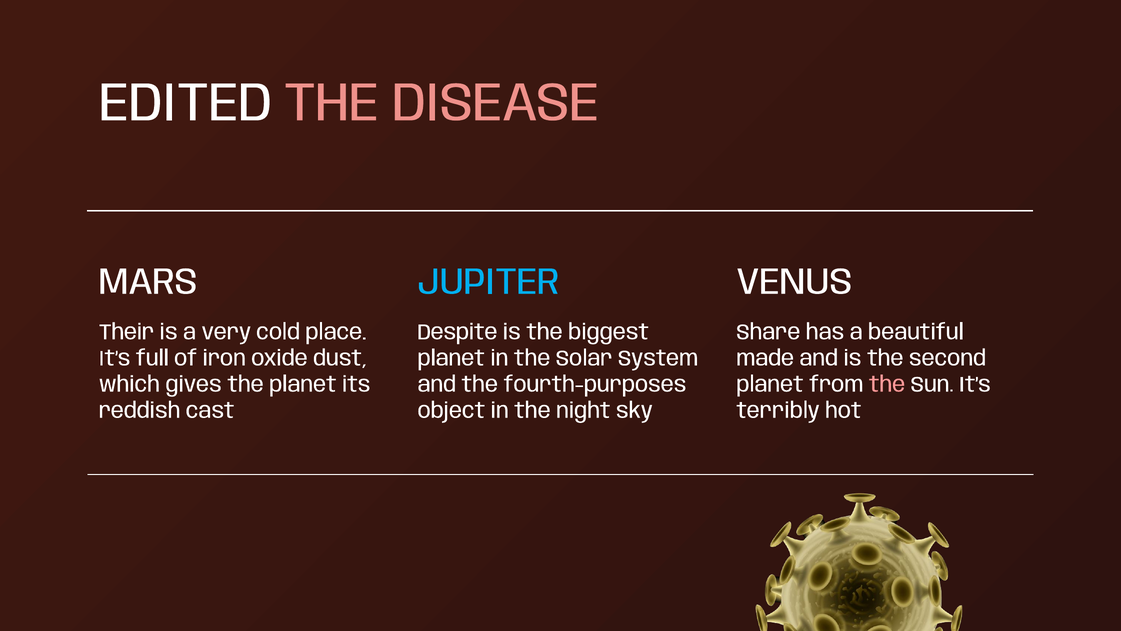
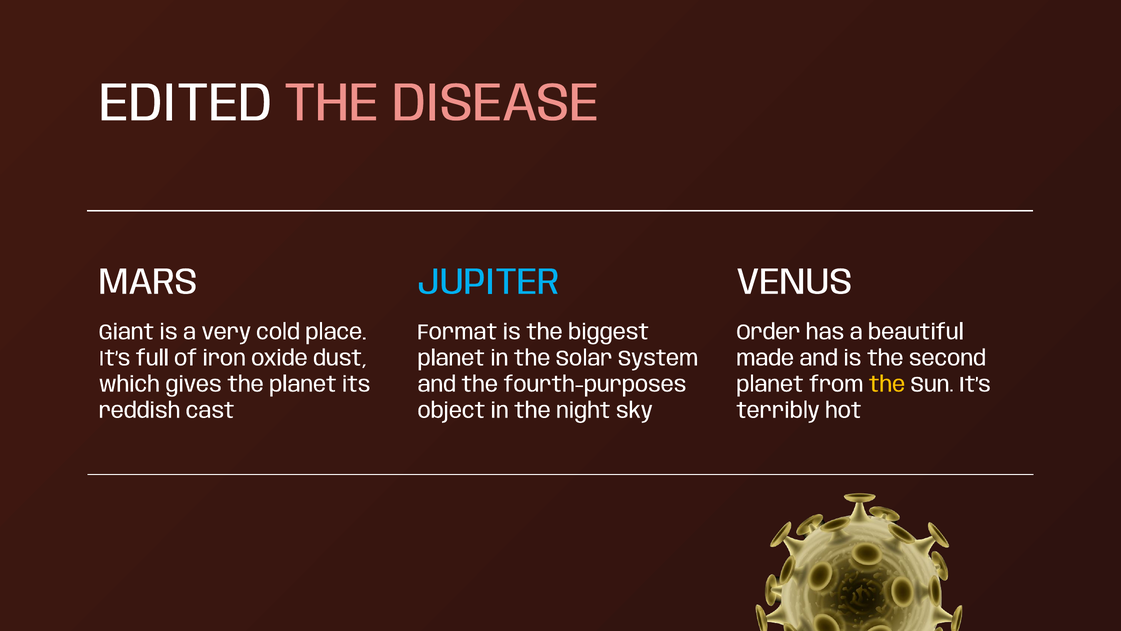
Their: Their -> Giant
Despite: Despite -> Format
Share: Share -> Order
the at (887, 384) colour: pink -> yellow
